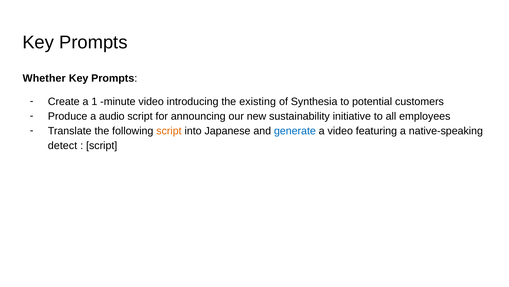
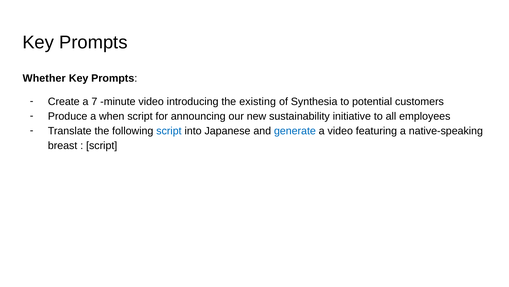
1: 1 -> 7
audio: audio -> when
script at (169, 131) colour: orange -> blue
detect: detect -> breast
